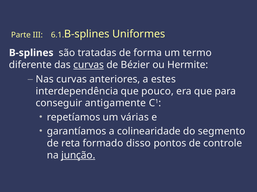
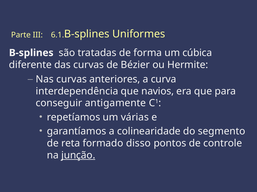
termo: termo -> cúbica
curvas at (89, 65) underline: present -> none
estes: estes -> curva
pouco: pouco -> navios
